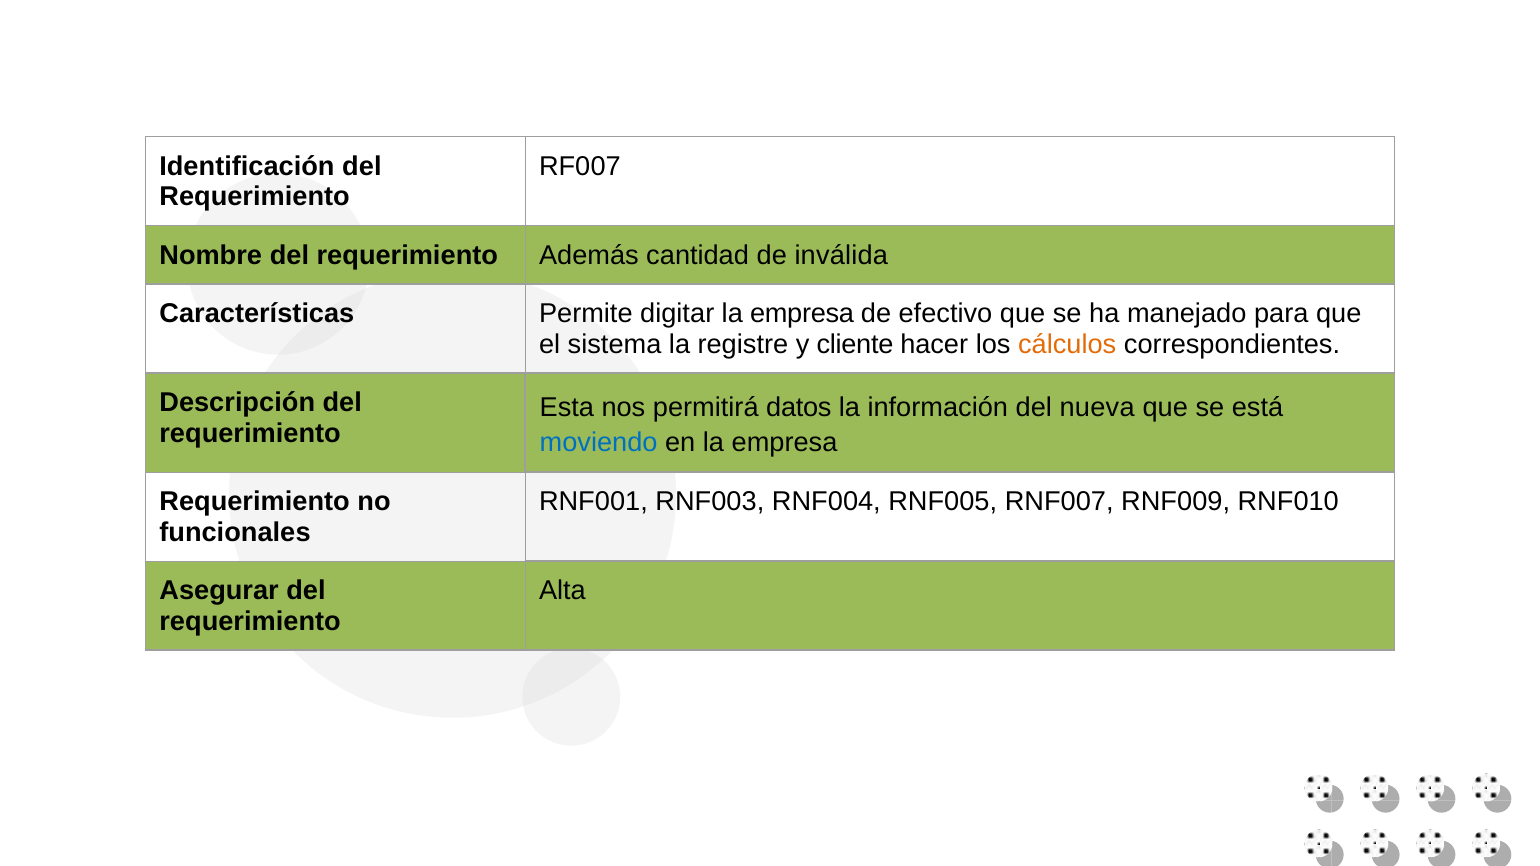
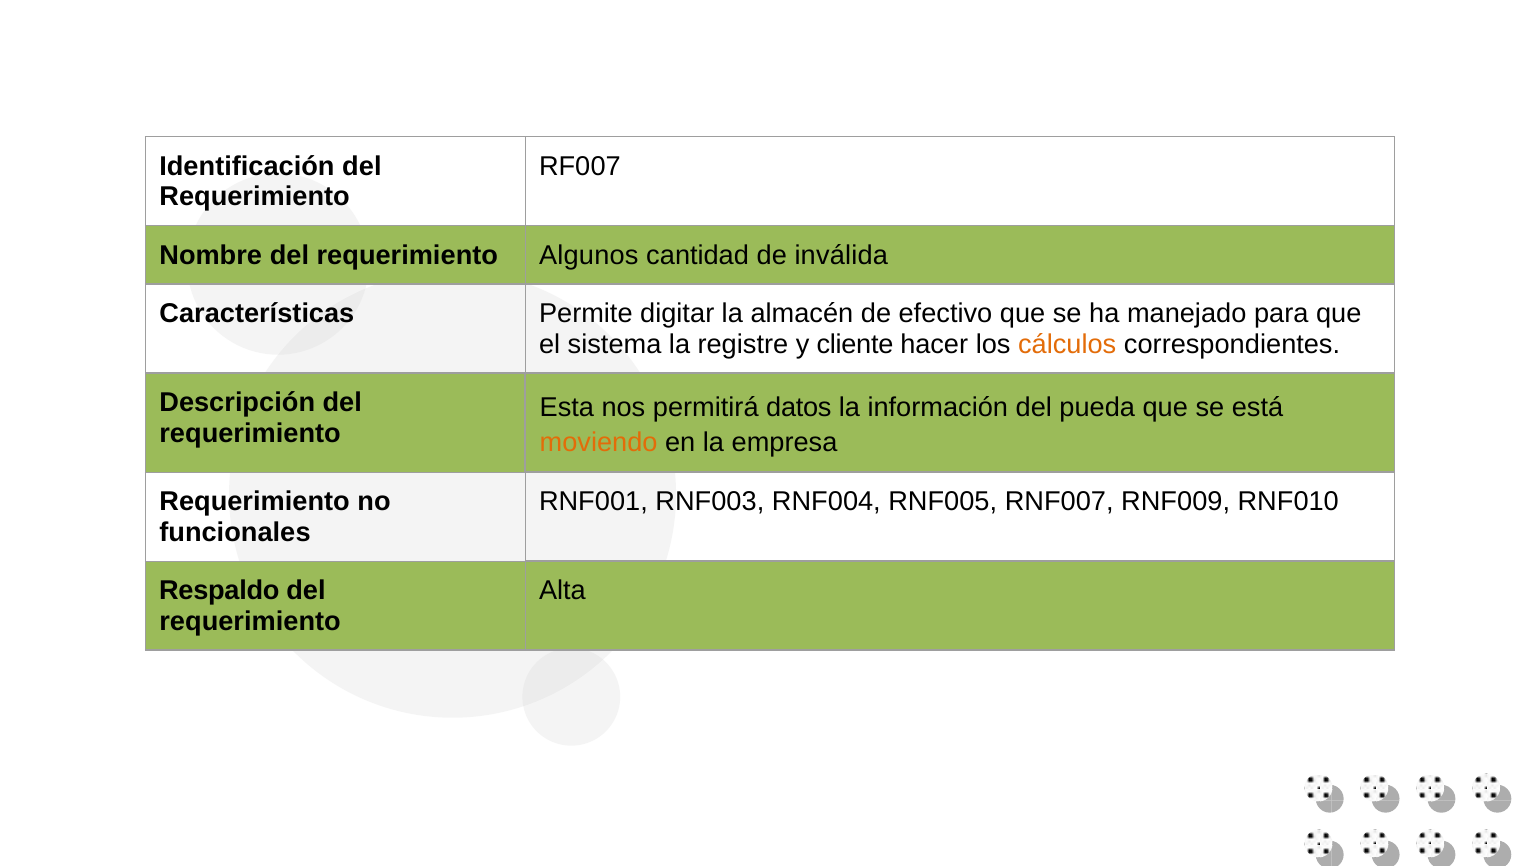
Además: Además -> Algunos
digitar la empresa: empresa -> almacén
nueva: nueva -> pueda
moviendo colour: blue -> orange
Asegurar: Asegurar -> Respaldo
